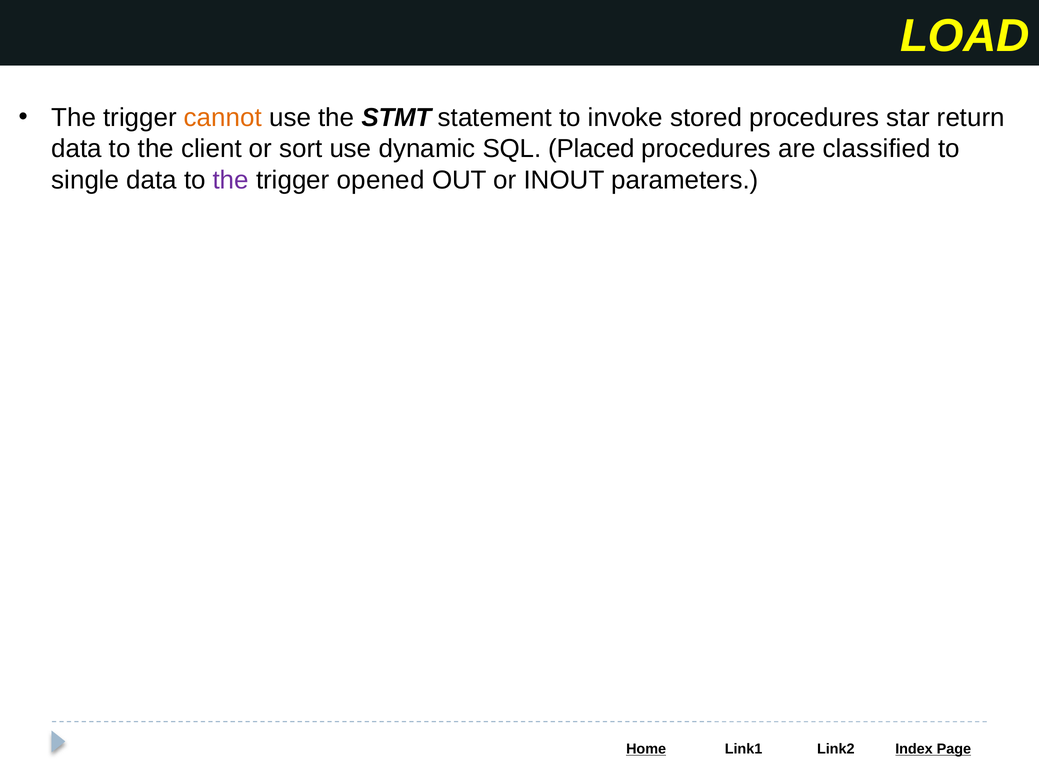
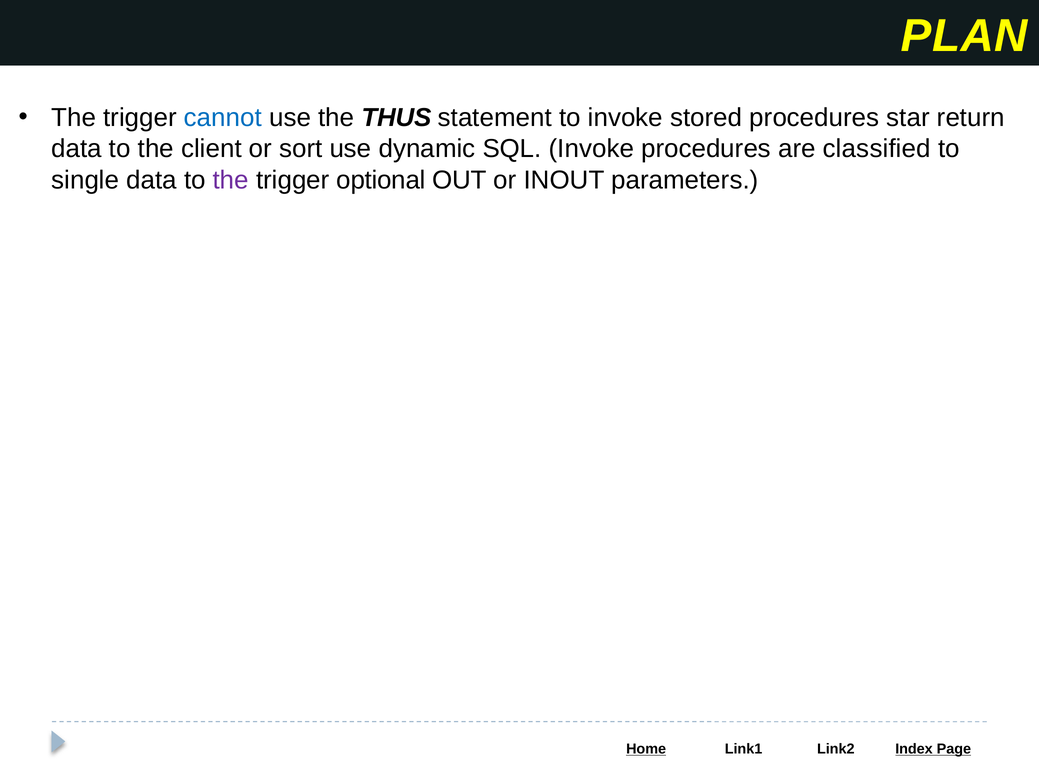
LOAD: LOAD -> PLAN
cannot colour: orange -> blue
STMT: STMT -> THUS
SQL Placed: Placed -> Invoke
opened: opened -> optional
